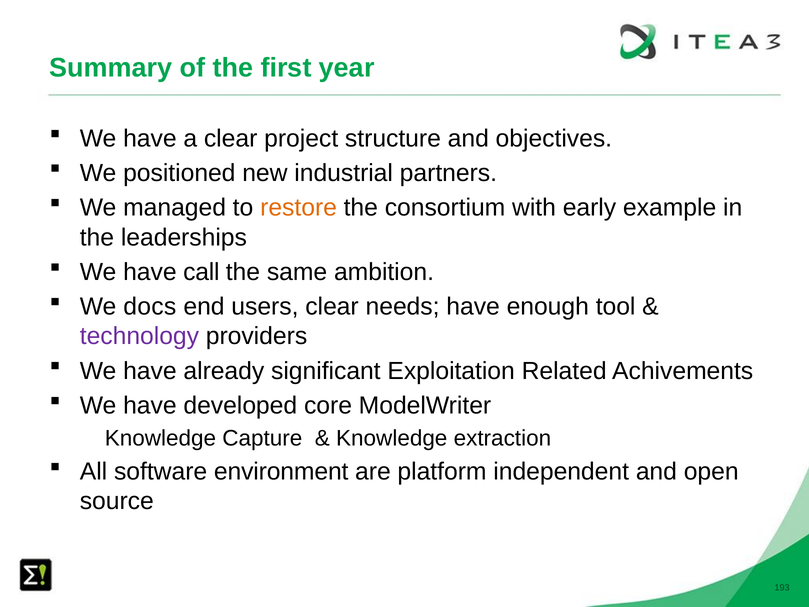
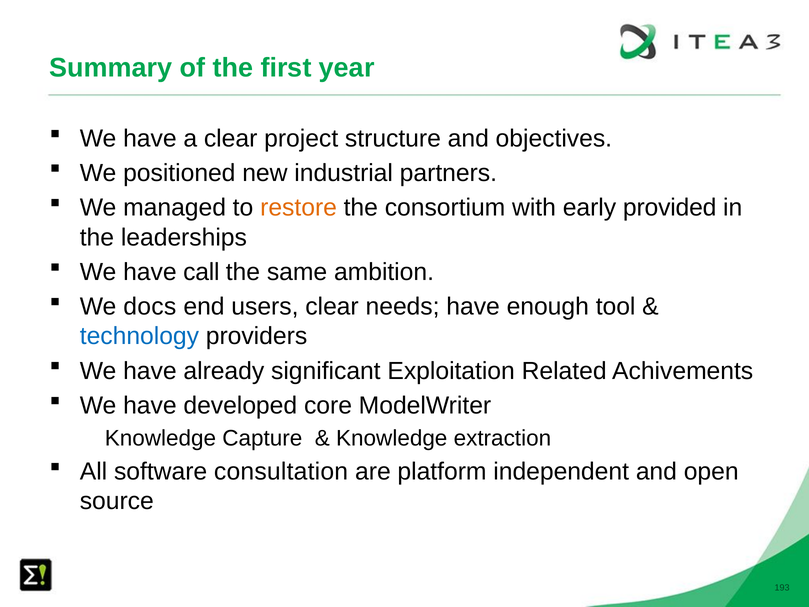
example: example -> provided
technology colour: purple -> blue
environment: environment -> consultation
